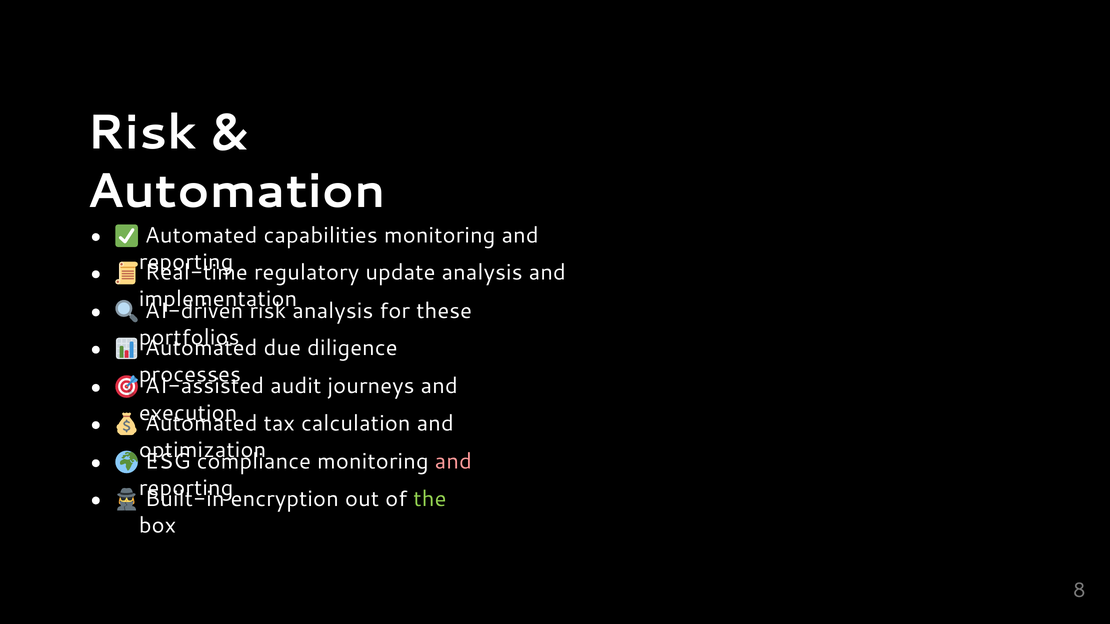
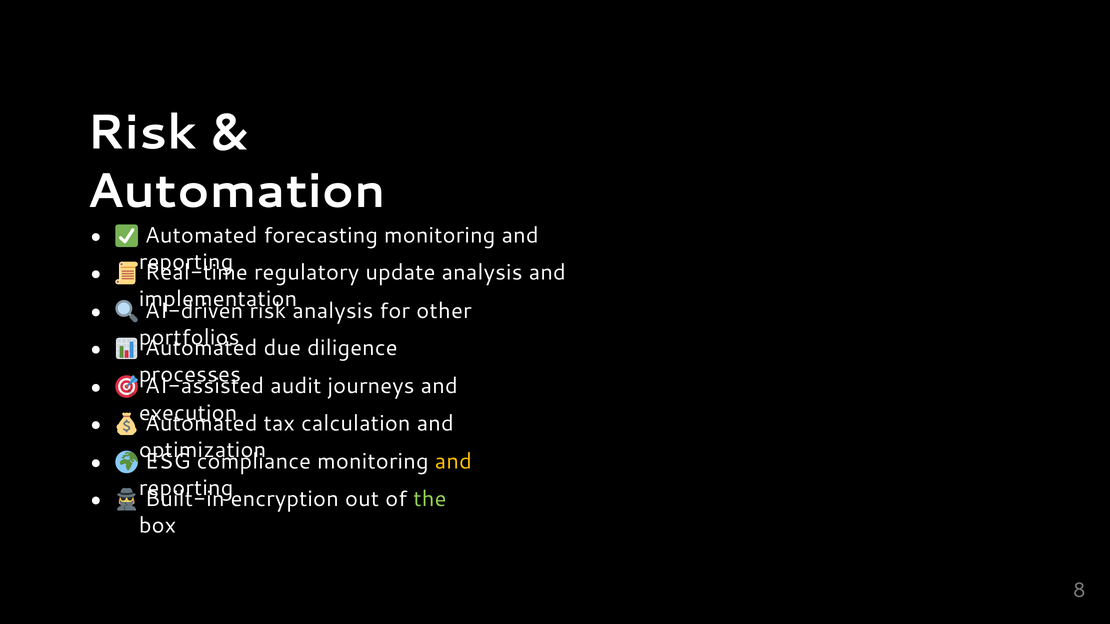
capabilities: capabilities -> forecasting
these: these -> other
and at (453, 462) colour: pink -> yellow
